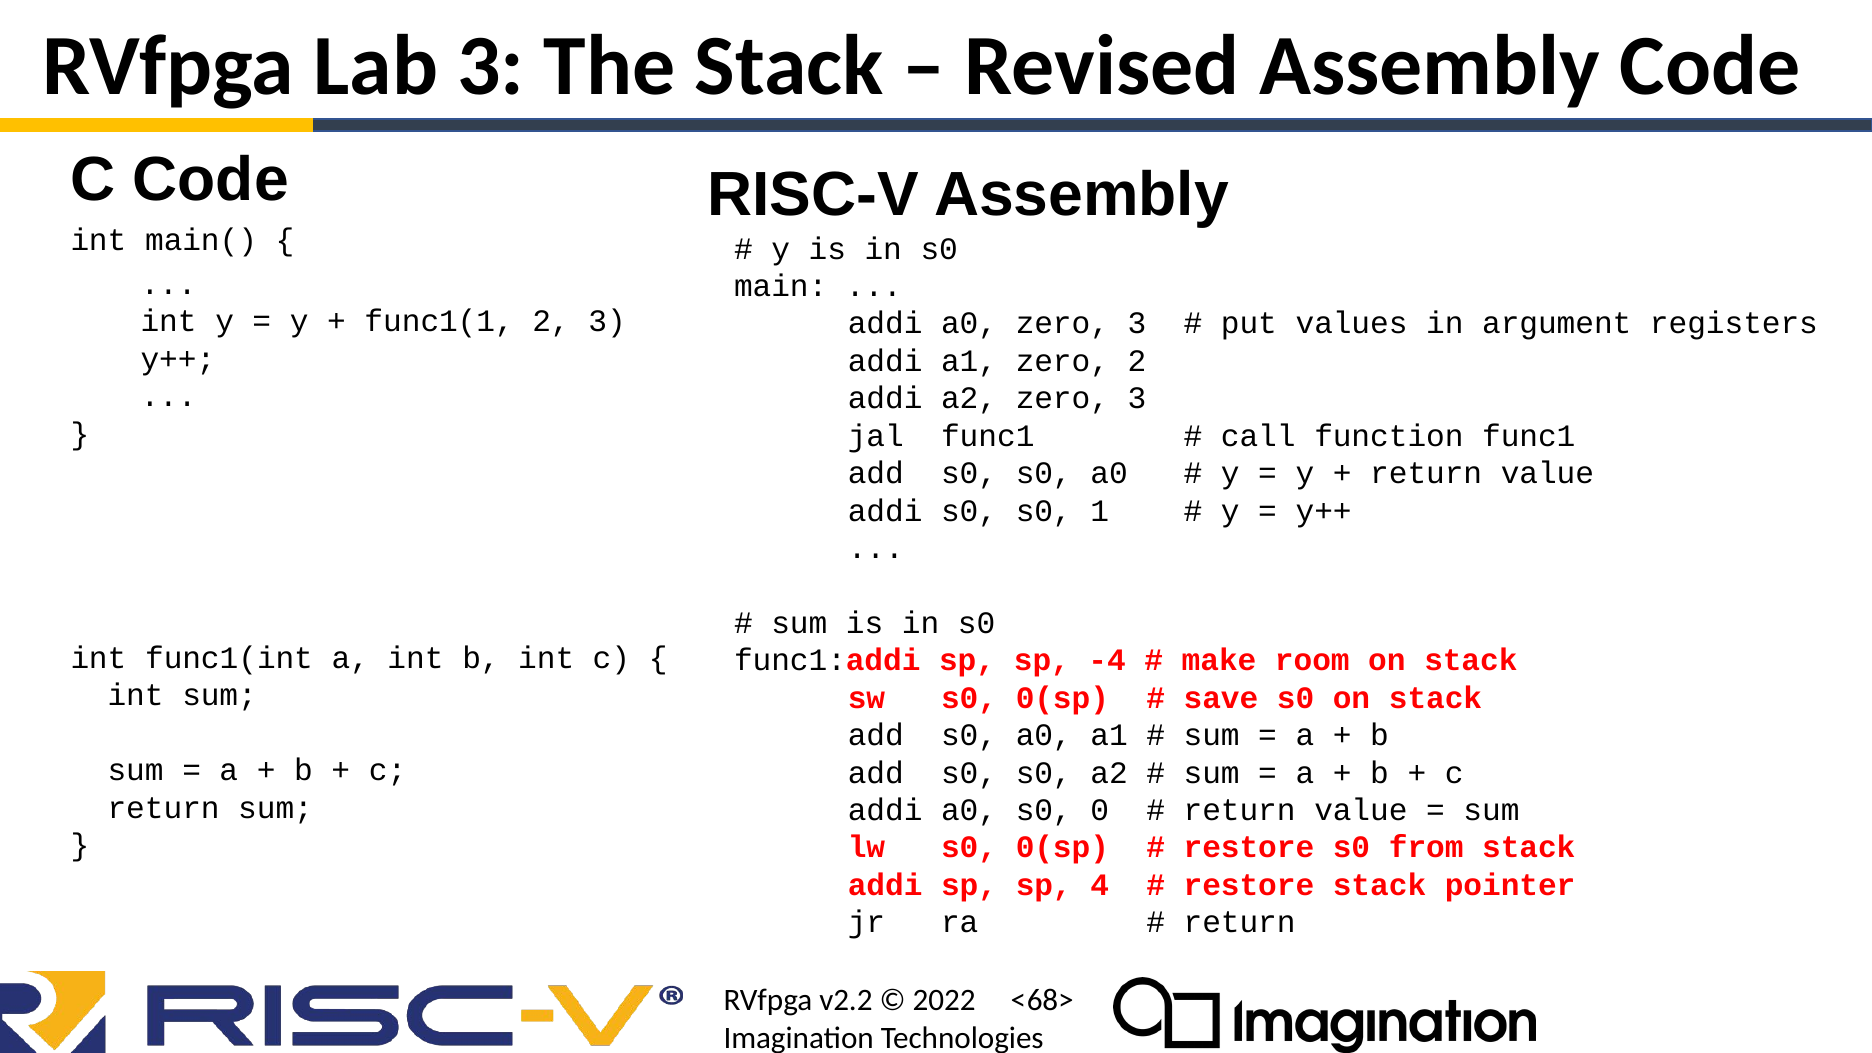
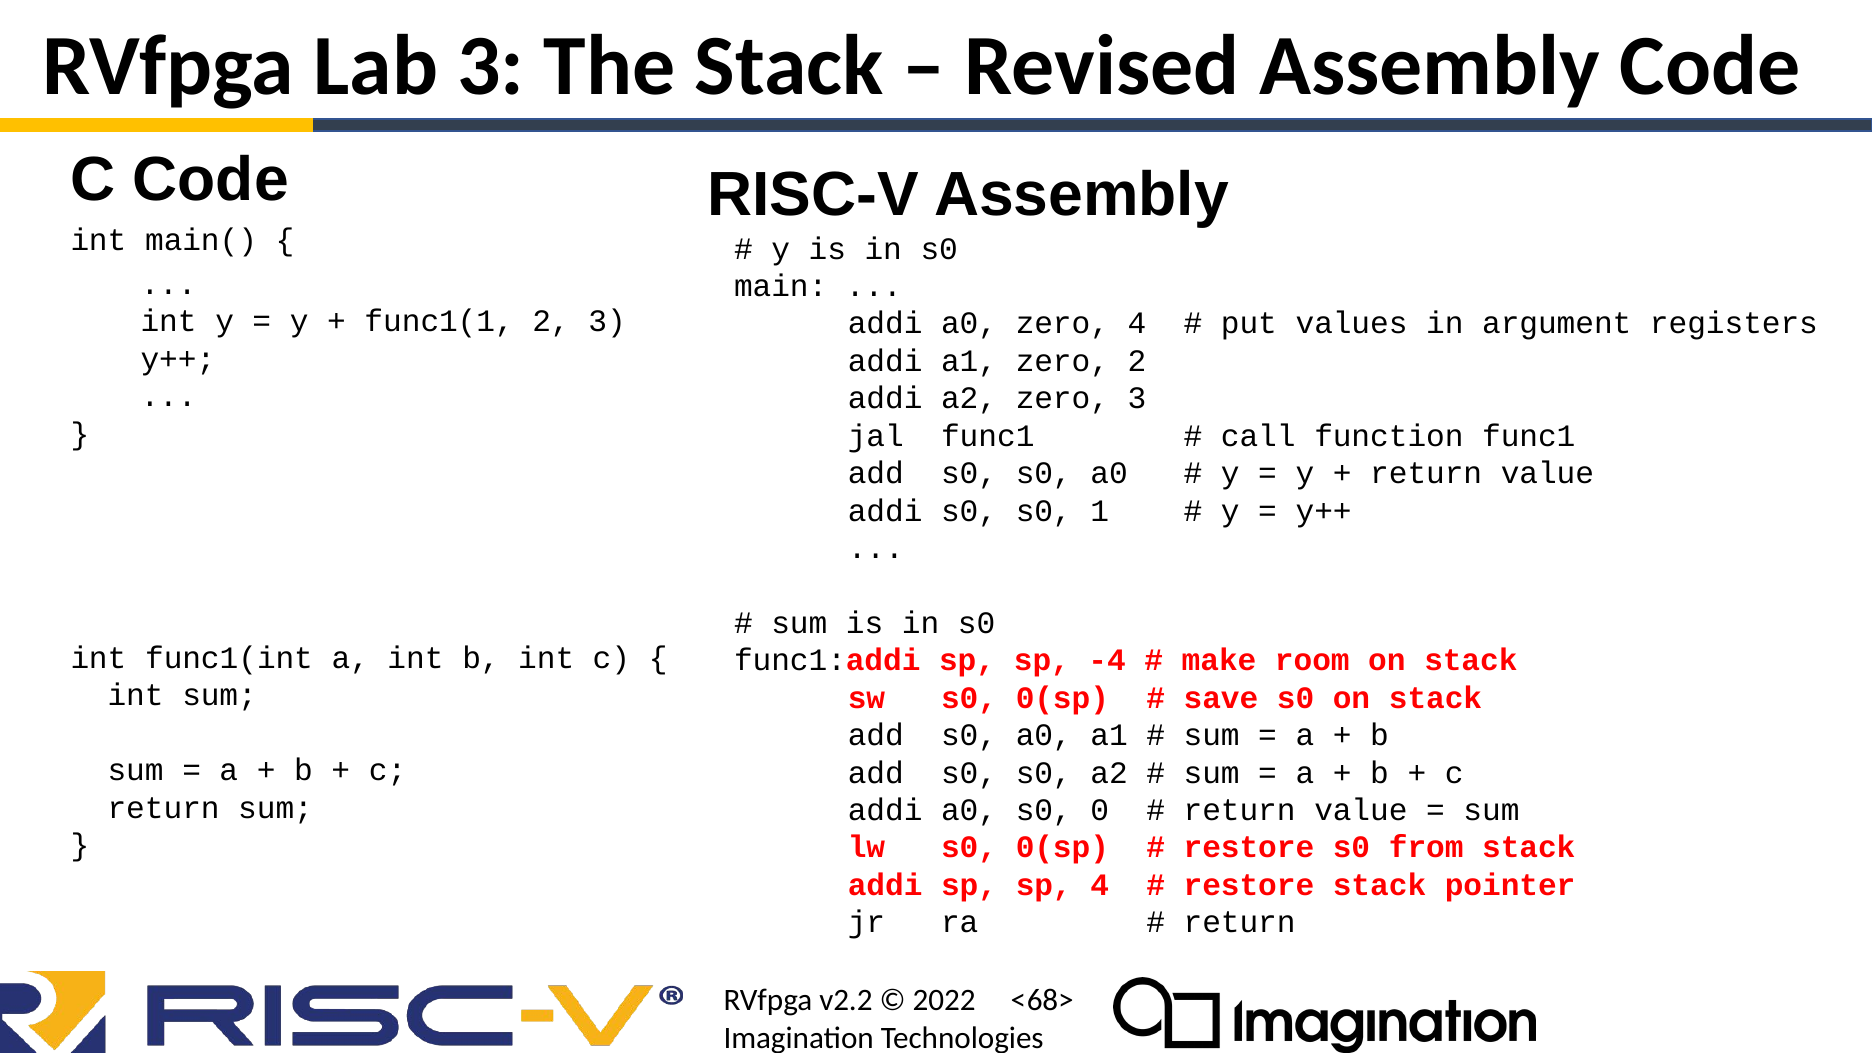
a0 zero 3: 3 -> 4
